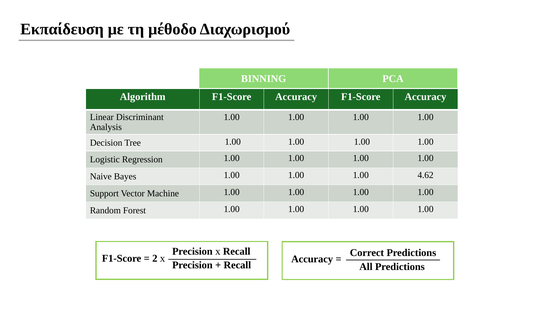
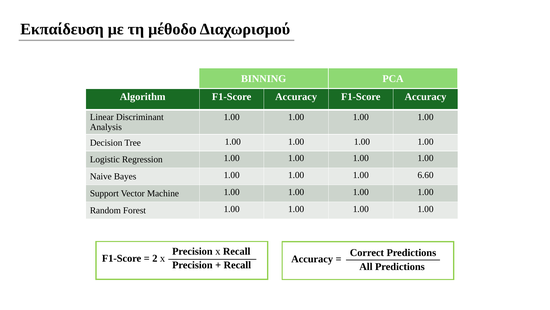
4.62: 4.62 -> 6.60
